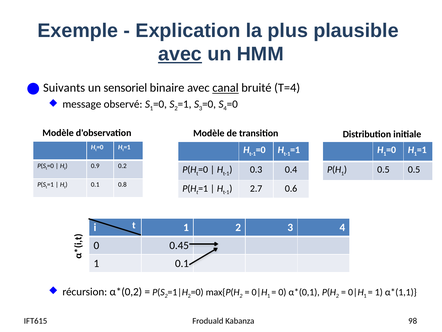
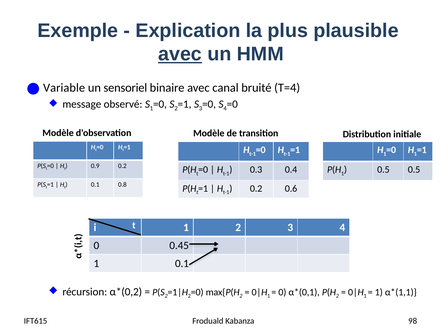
Suivants: Suivants -> Variable
canal underline: present -> none
2.7 at (256, 188): 2.7 -> 0.2
